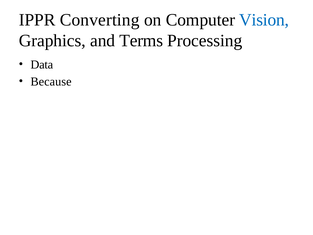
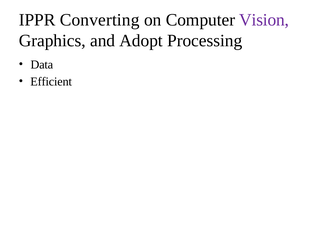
Vision colour: blue -> purple
Terms: Terms -> Adopt
Because: Because -> Efficient
